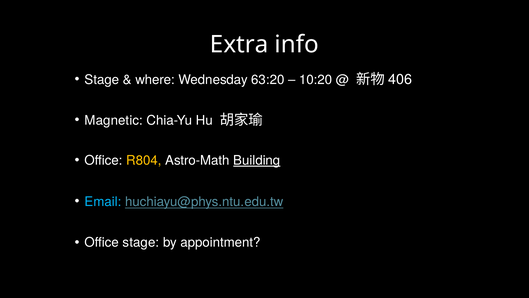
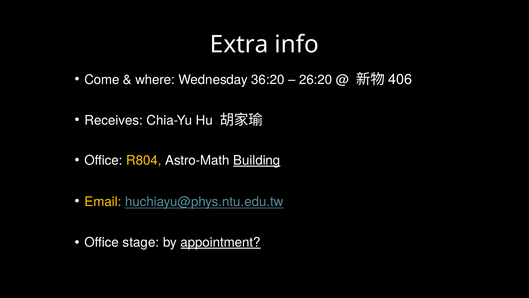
Stage at (102, 80): Stage -> Come
63:20: 63:20 -> 36:20
10:20: 10:20 -> 26:20
Magnetic: Magnetic -> Receives
Email colour: light blue -> yellow
appointment underline: none -> present
